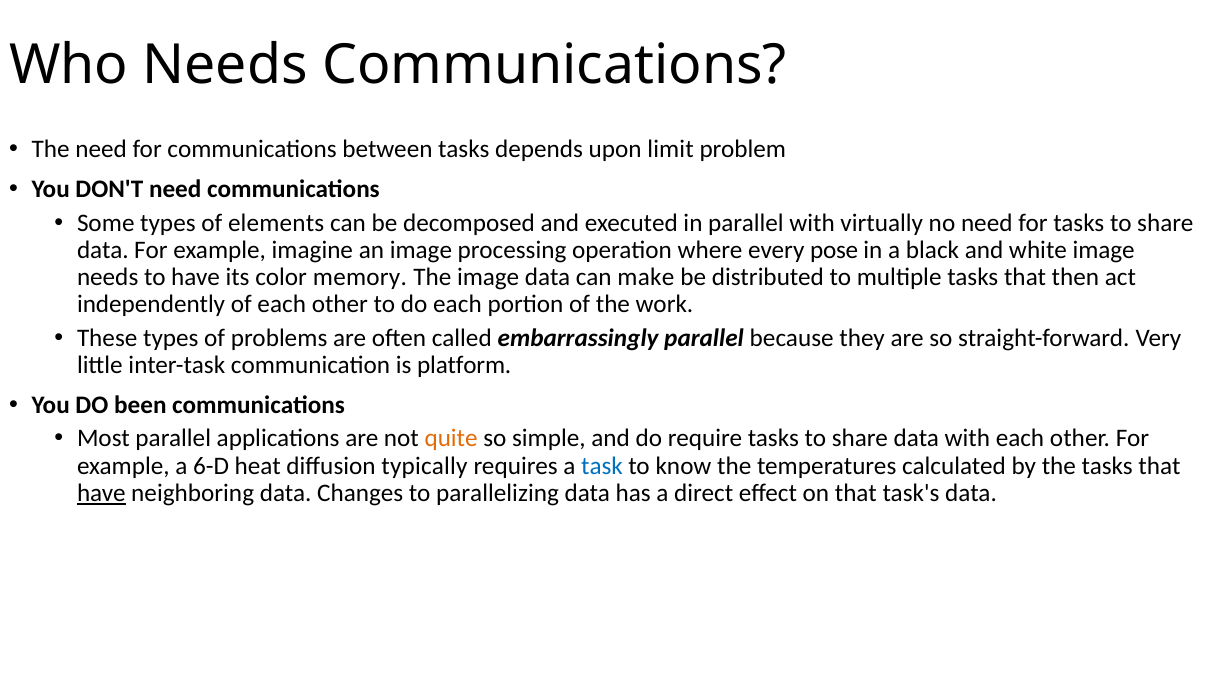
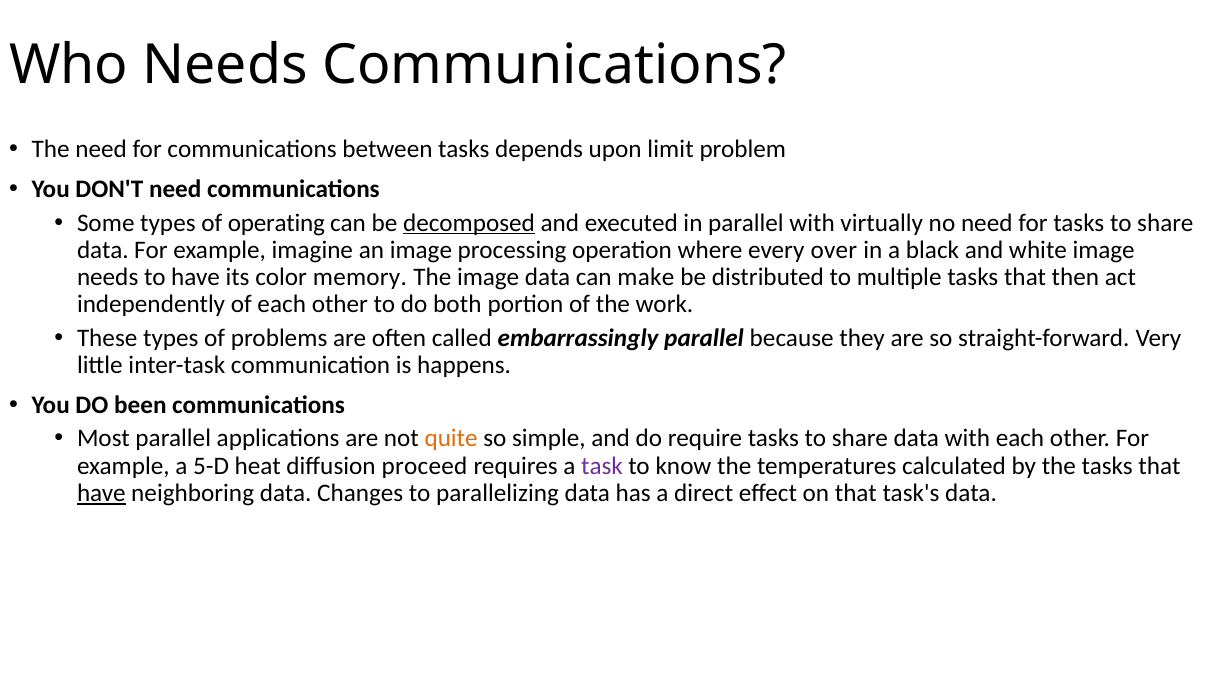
elements: elements -> operating
decomposed underline: none -> present
pose: pose -> over
do each: each -> both
platform: platform -> happens
6-D: 6-D -> 5-D
typically: typically -> proceed
task colour: blue -> purple
